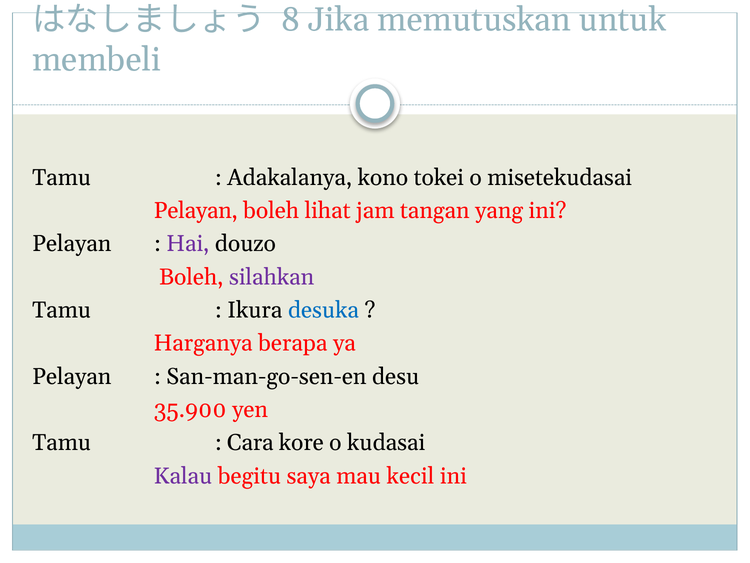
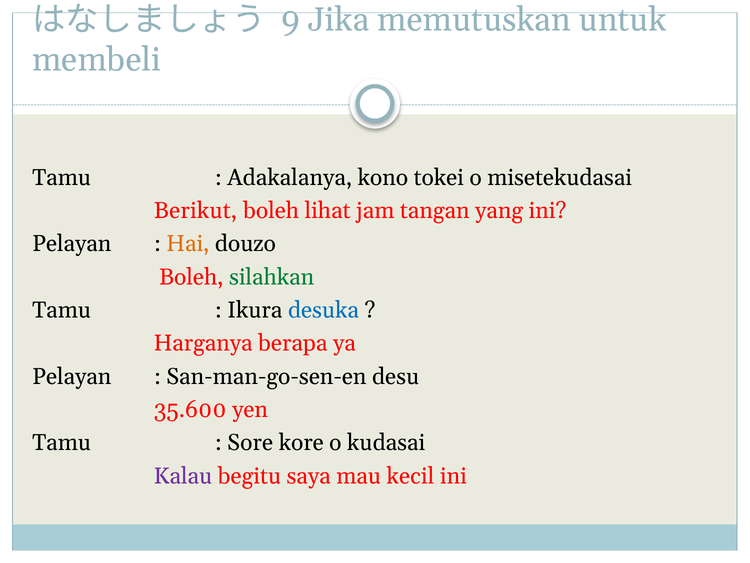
8: 8 -> 9
Pelayan at (196, 211): Pelayan -> Berikut
Hai colour: purple -> orange
silahkan colour: purple -> green
35.900: 35.900 -> 35.600
Cara: Cara -> Sore
